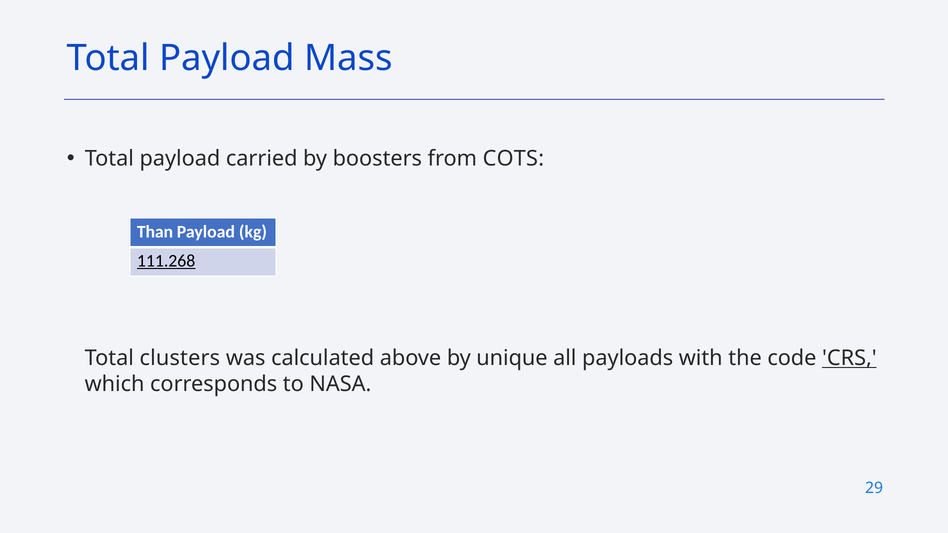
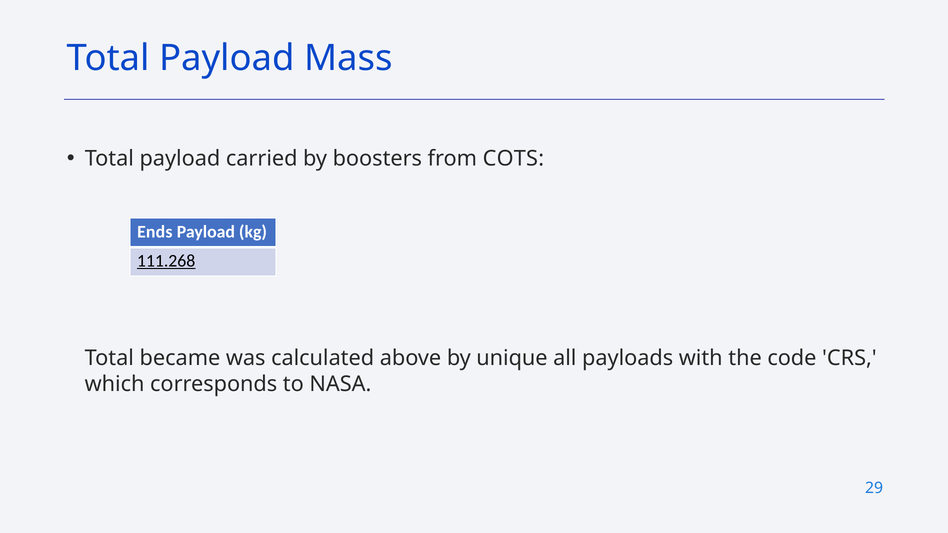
Than: Than -> Ends
clusters: clusters -> became
CRS underline: present -> none
